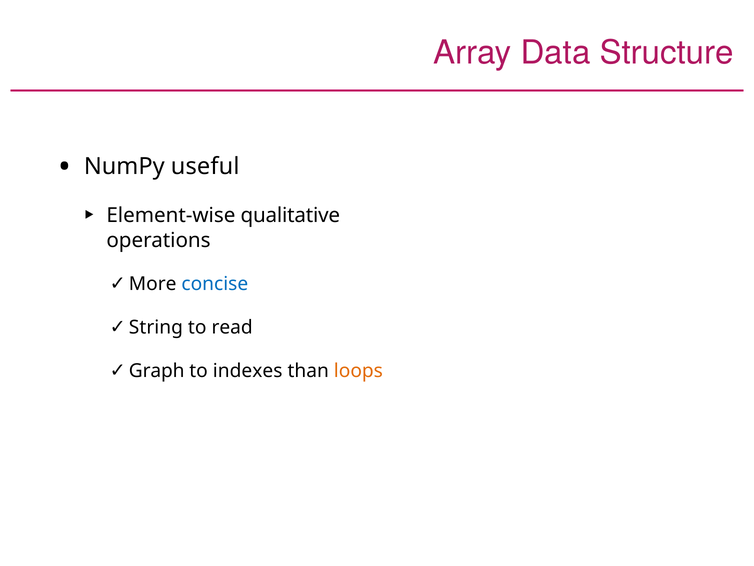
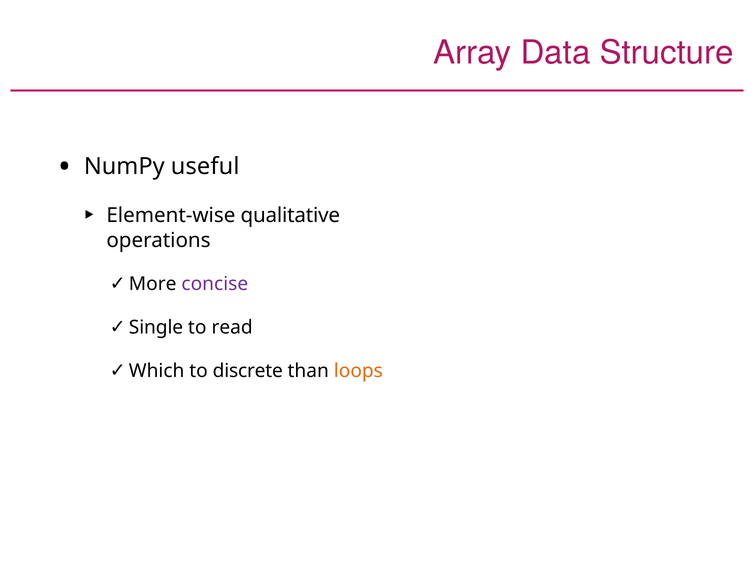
concise colour: blue -> purple
String: String -> Single
Graph: Graph -> Which
indexes: indexes -> discrete
